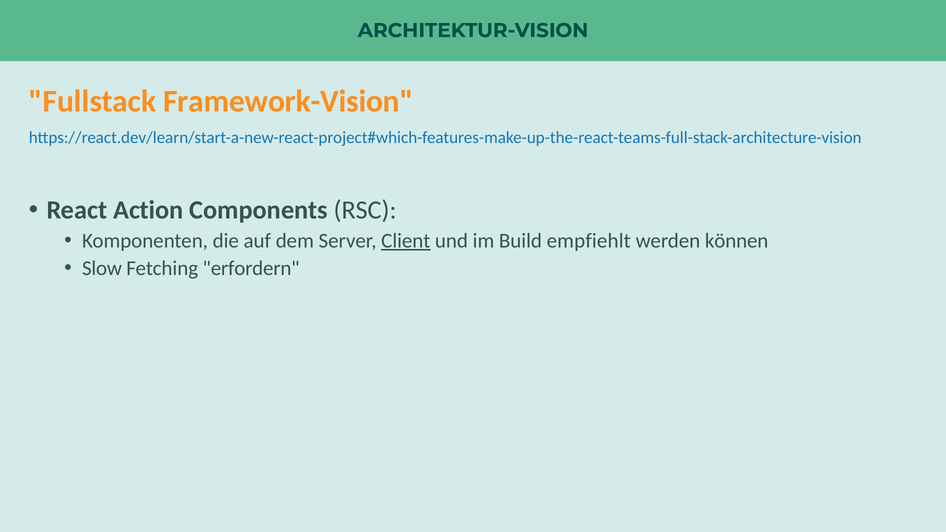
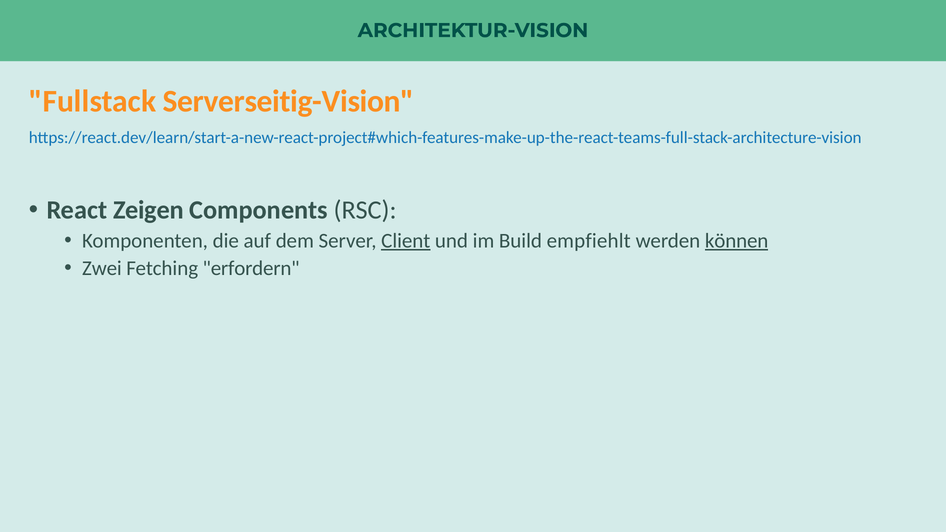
Framework-Vision: Framework-Vision -> Serverseitig-Vision
Action: Action -> Zeigen
können underline: none -> present
Slow: Slow -> Zwei
